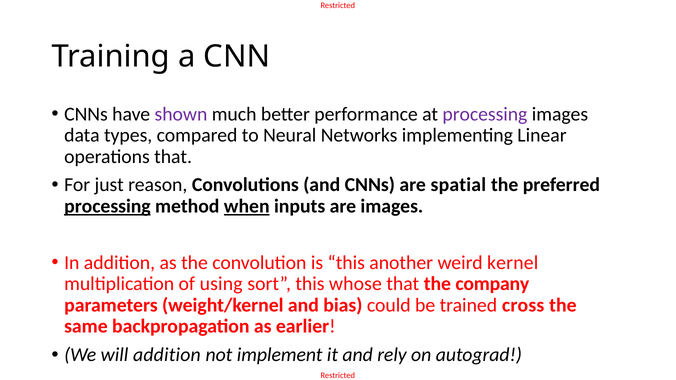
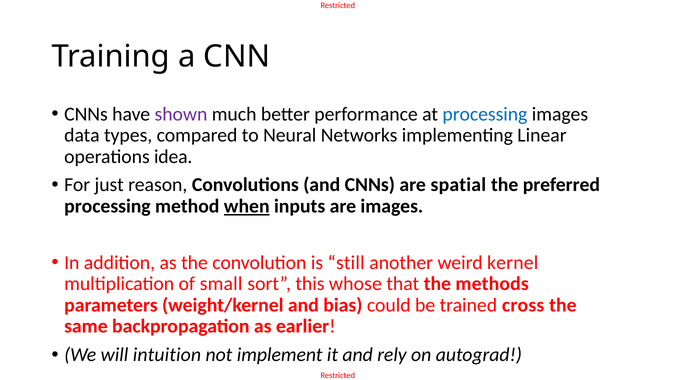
processing at (485, 114) colour: purple -> blue
operations that: that -> idea
processing at (107, 206) underline: present -> none
is this: this -> still
using: using -> small
company: company -> methods
will addition: addition -> intuition
